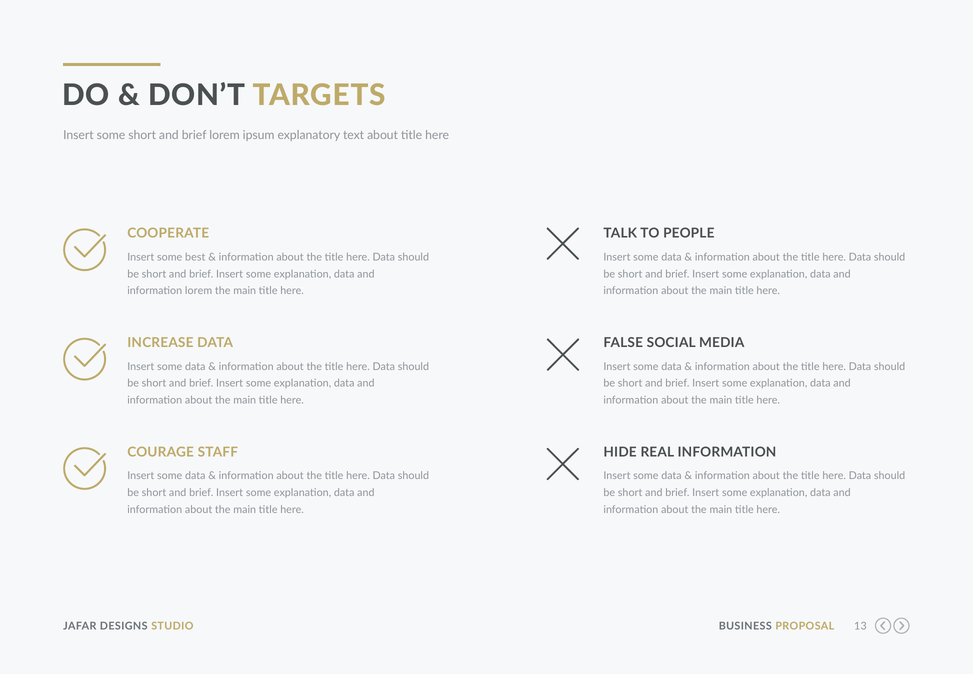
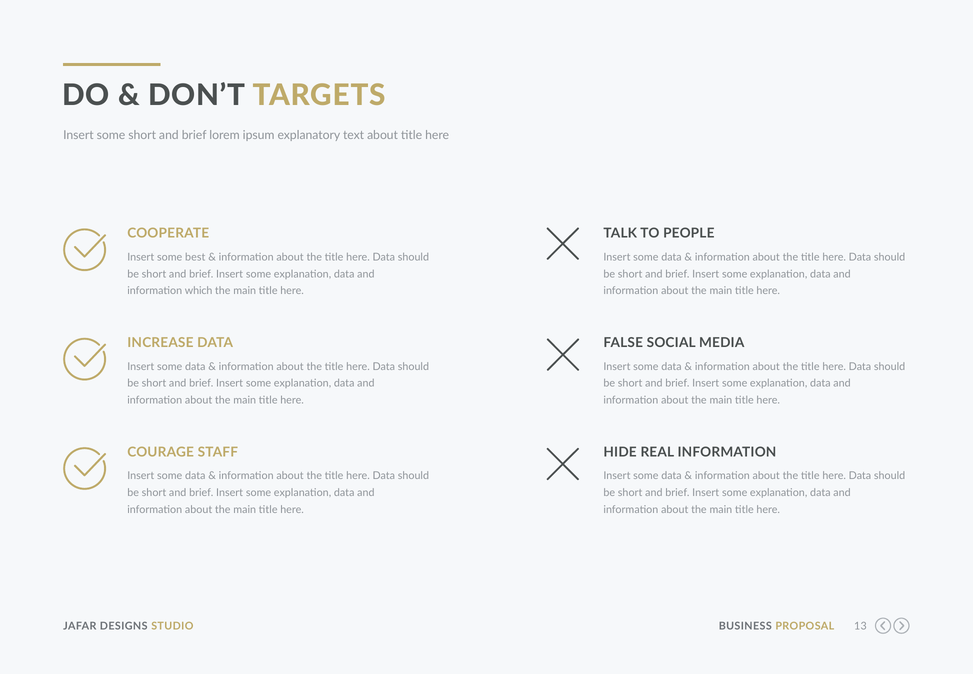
information lorem: lorem -> which
